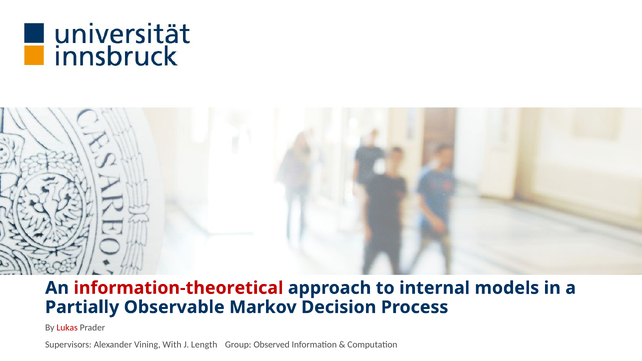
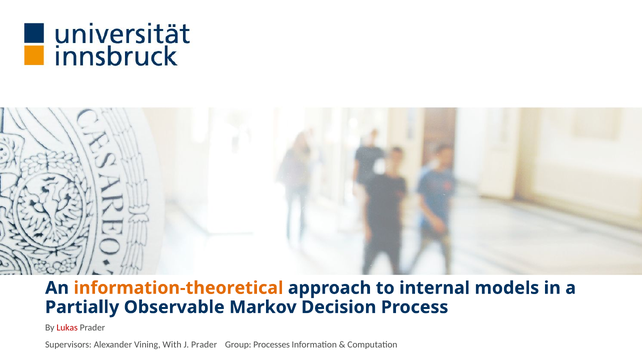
information-theoretical colour: red -> orange
J Length: Length -> Prader
Observed: Observed -> Processes
